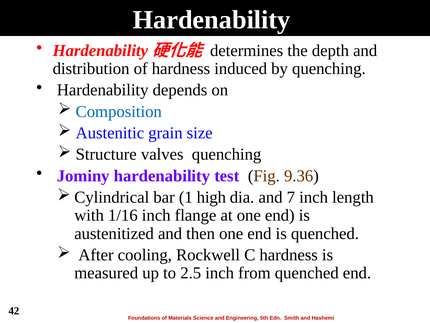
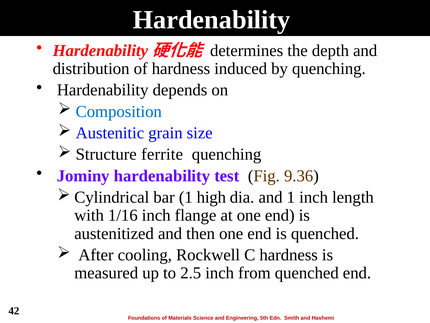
valves: valves -> ferrite
and 7: 7 -> 1
